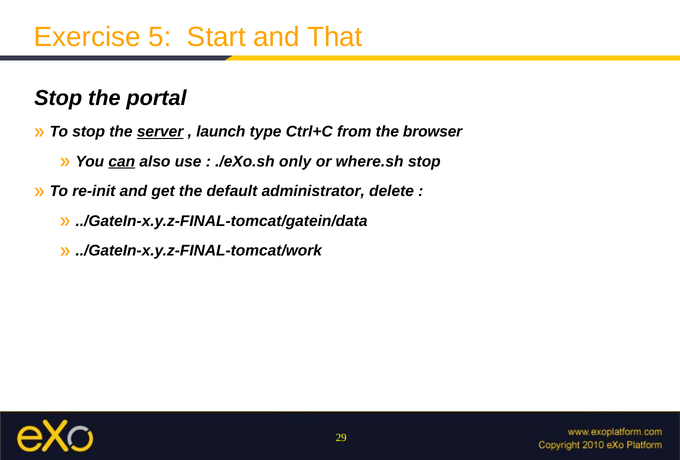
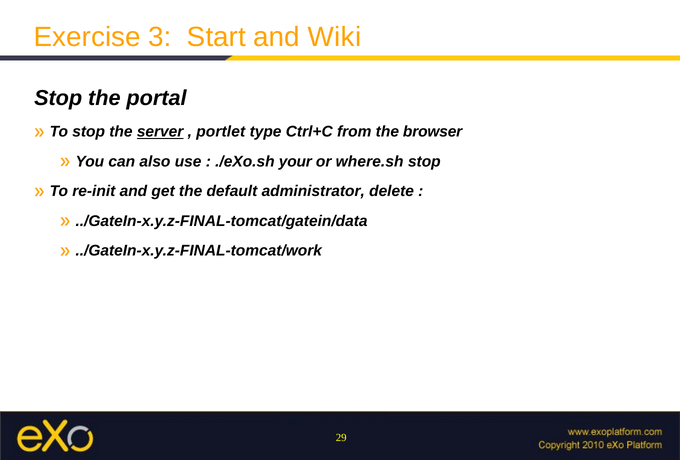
5: 5 -> 3
That: That -> Wiki
launch: launch -> portlet
can underline: present -> none
only: only -> your
